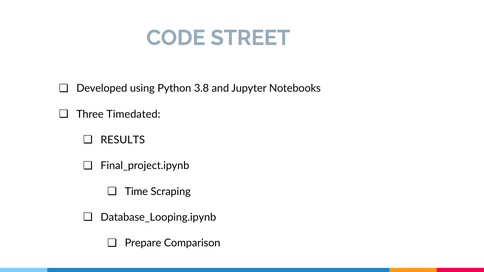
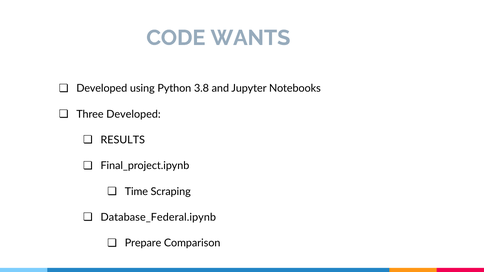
STREET: STREET -> WANTS
Three Timedated: Timedated -> Developed
Database_Looping.ipynb: Database_Looping.ipynb -> Database_Federal.ipynb
